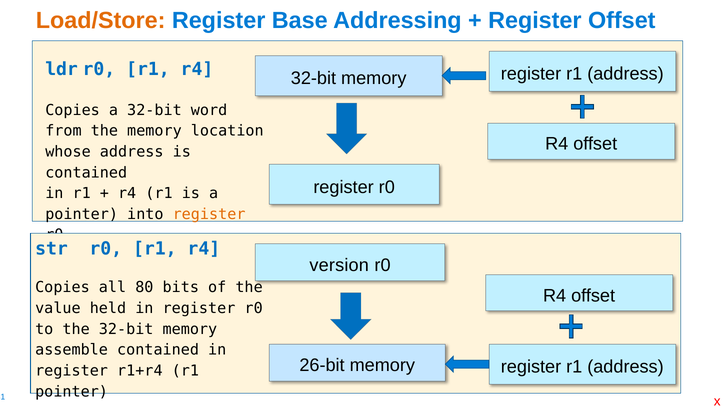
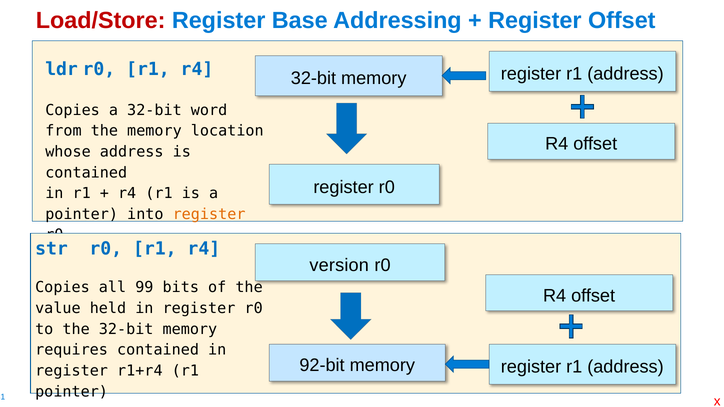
Load/Store colour: orange -> red
80: 80 -> 99
assemble: assemble -> requires
26-bit: 26-bit -> 92-bit
